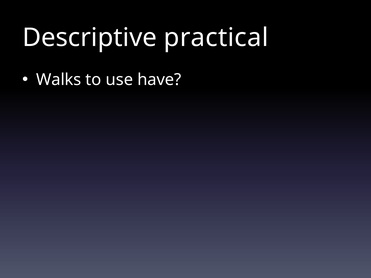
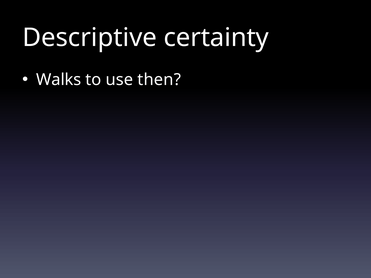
practical: practical -> certainty
have: have -> then
